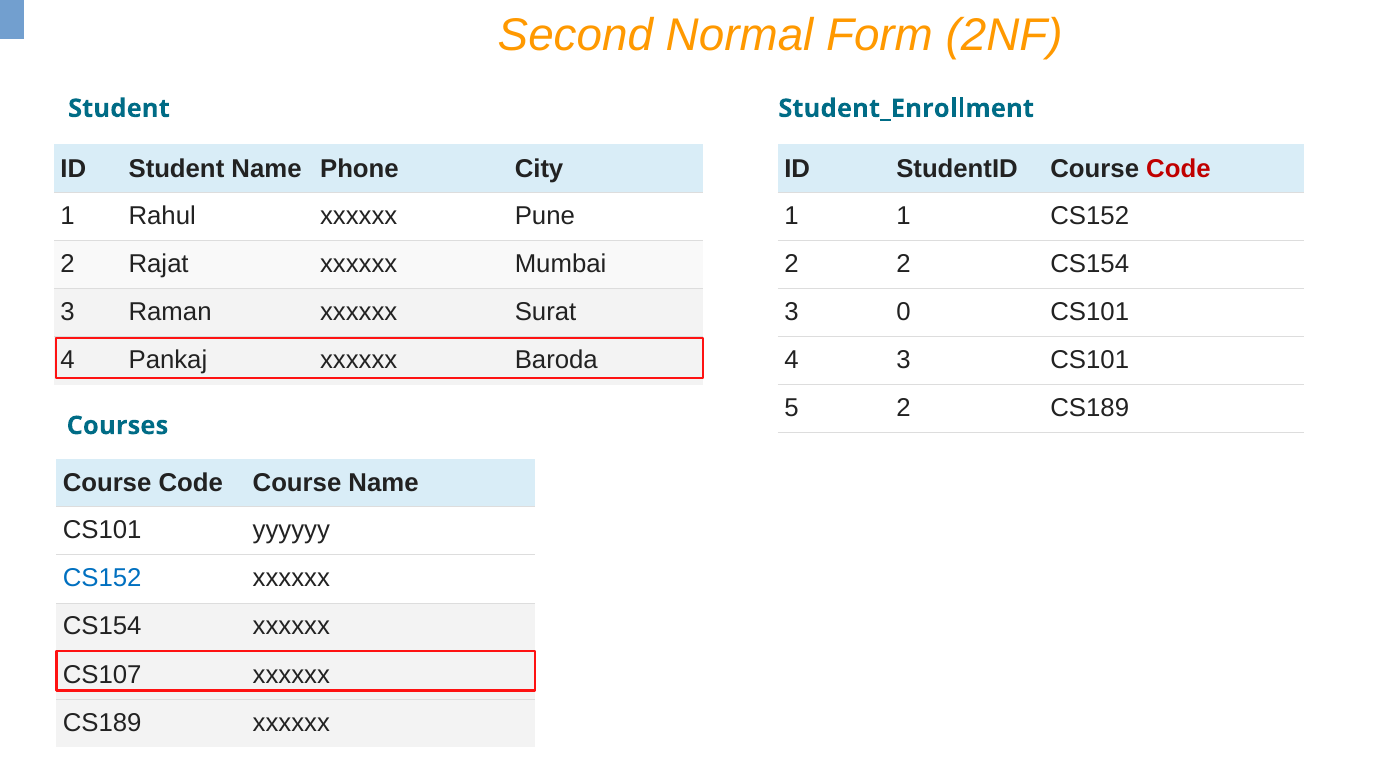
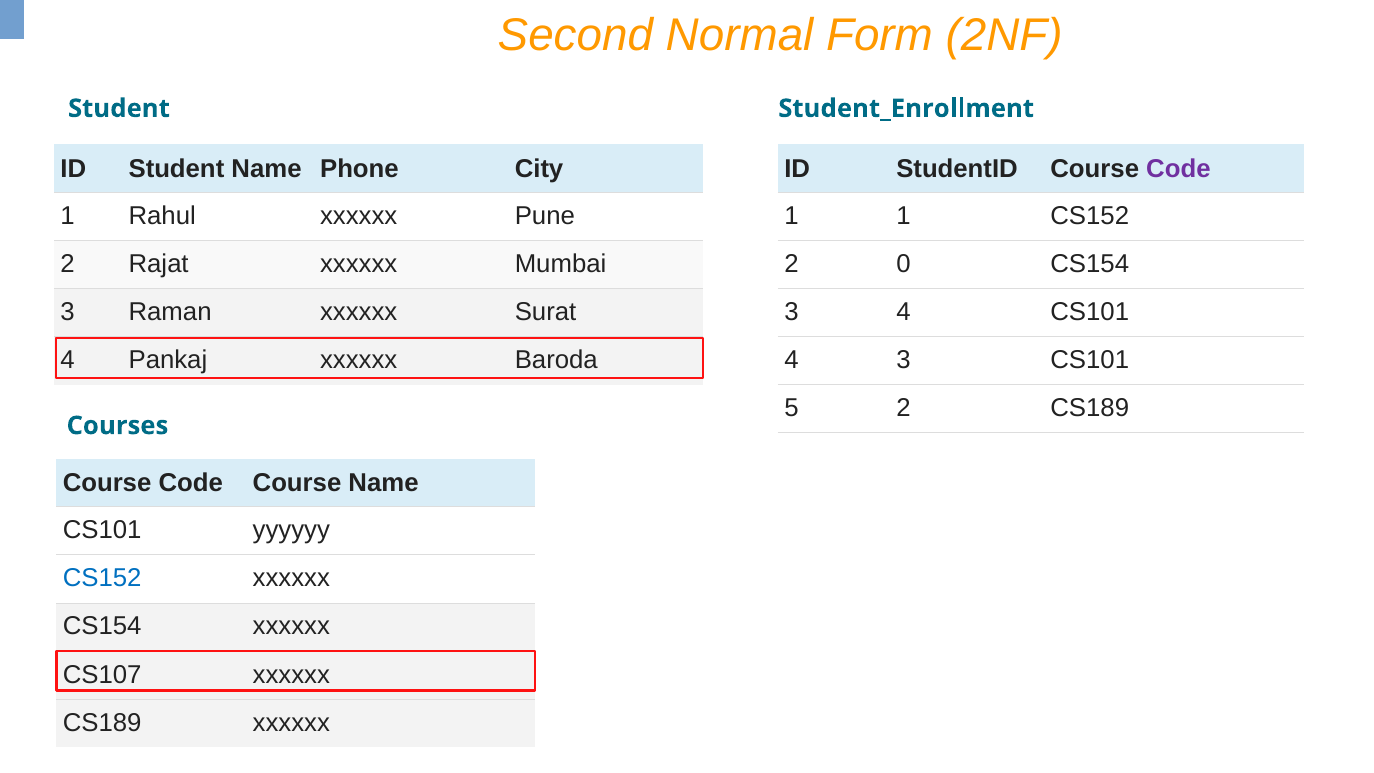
Code at (1178, 169) colour: red -> purple
2 2: 2 -> 0
3 0: 0 -> 4
